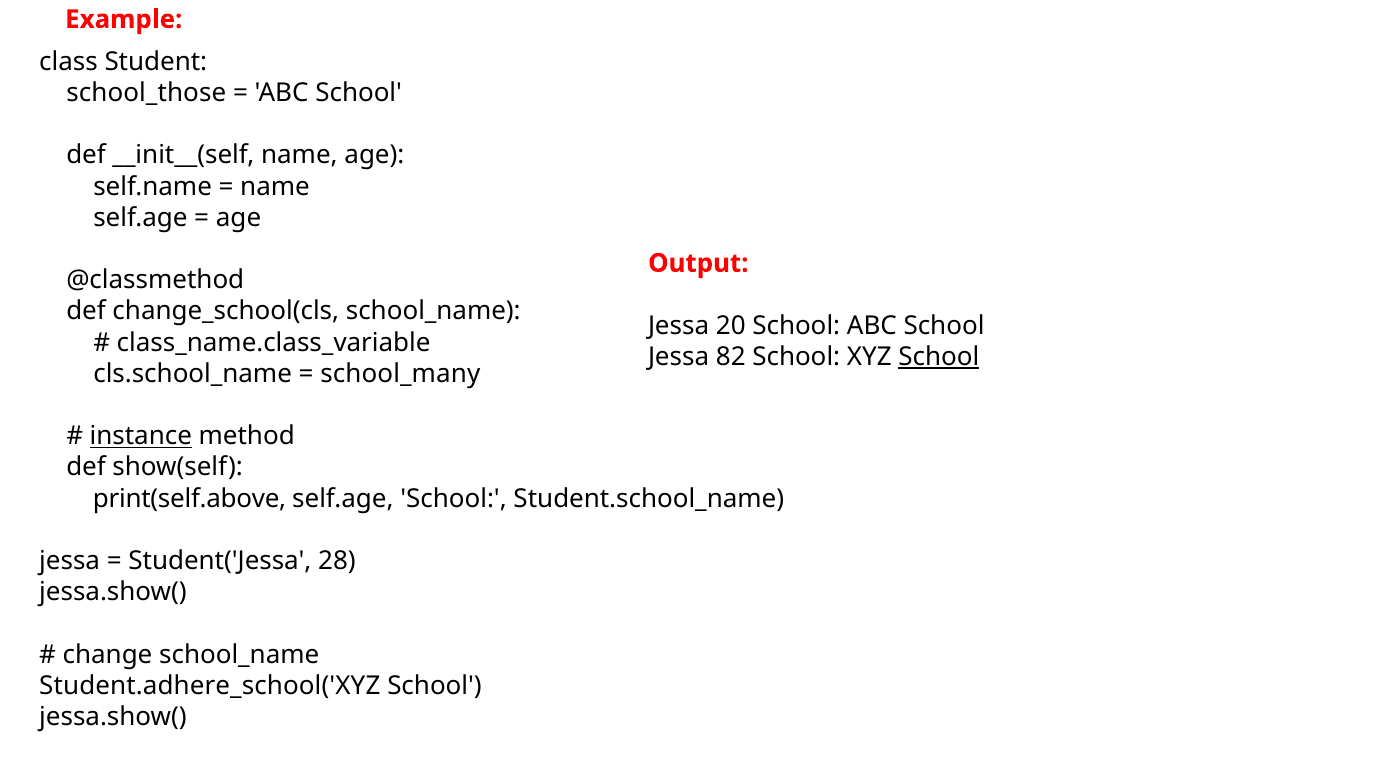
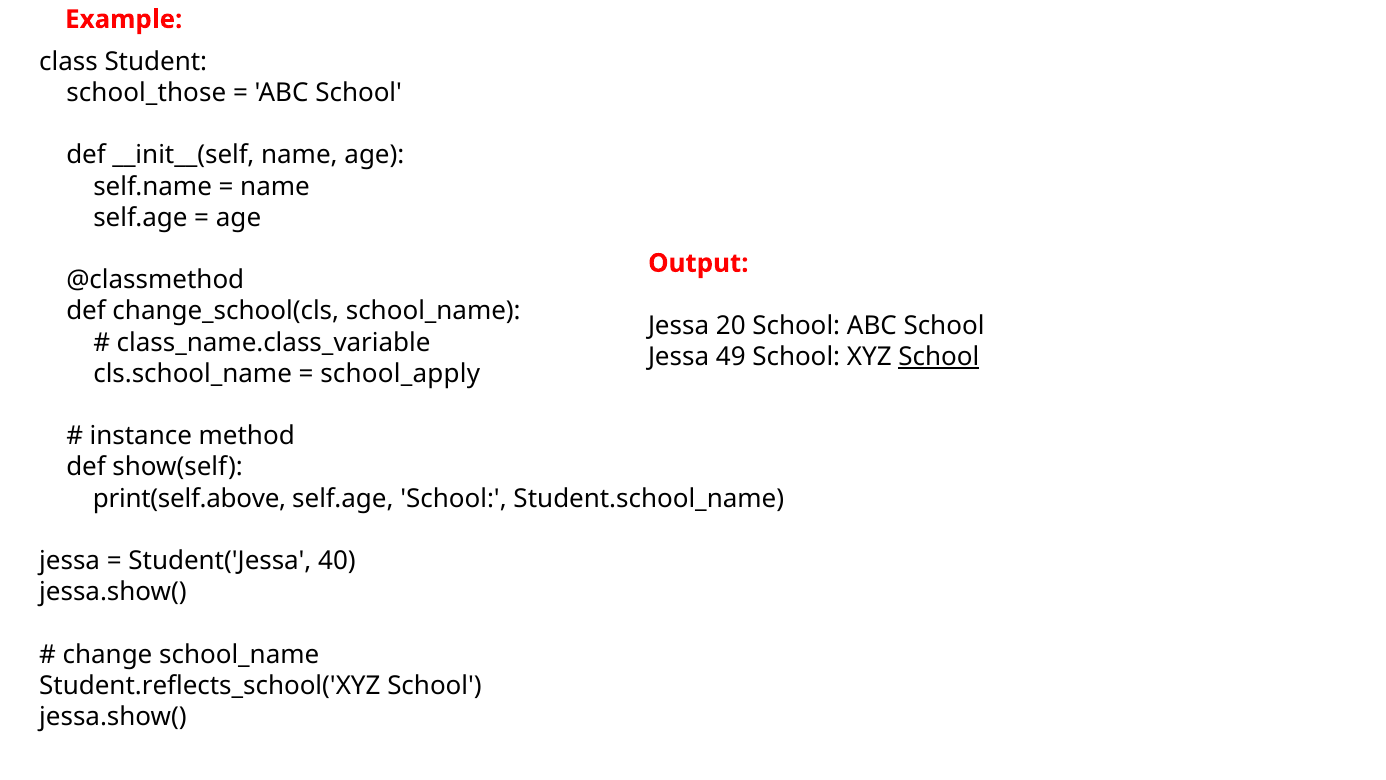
82: 82 -> 49
school_many: school_many -> school_apply
instance underline: present -> none
28: 28 -> 40
Student.adhere_school('XYZ: Student.adhere_school('XYZ -> Student.reflects_school('XYZ
